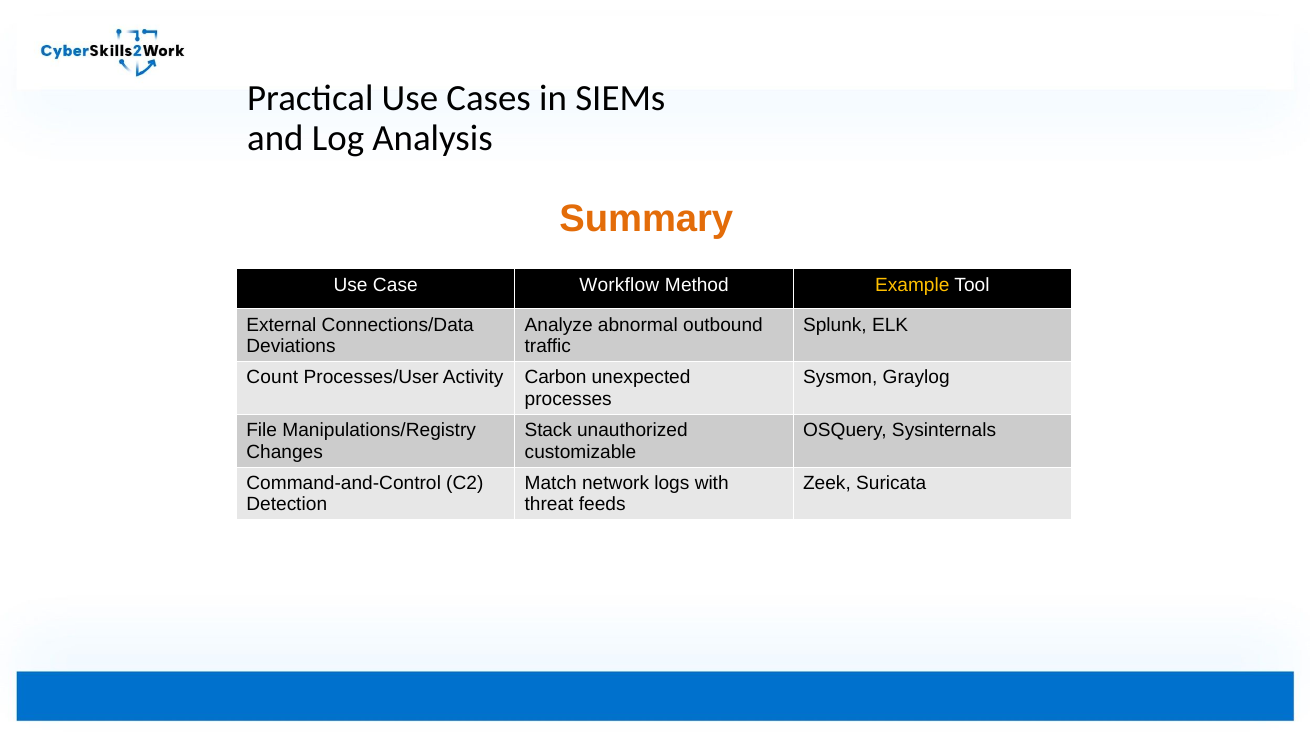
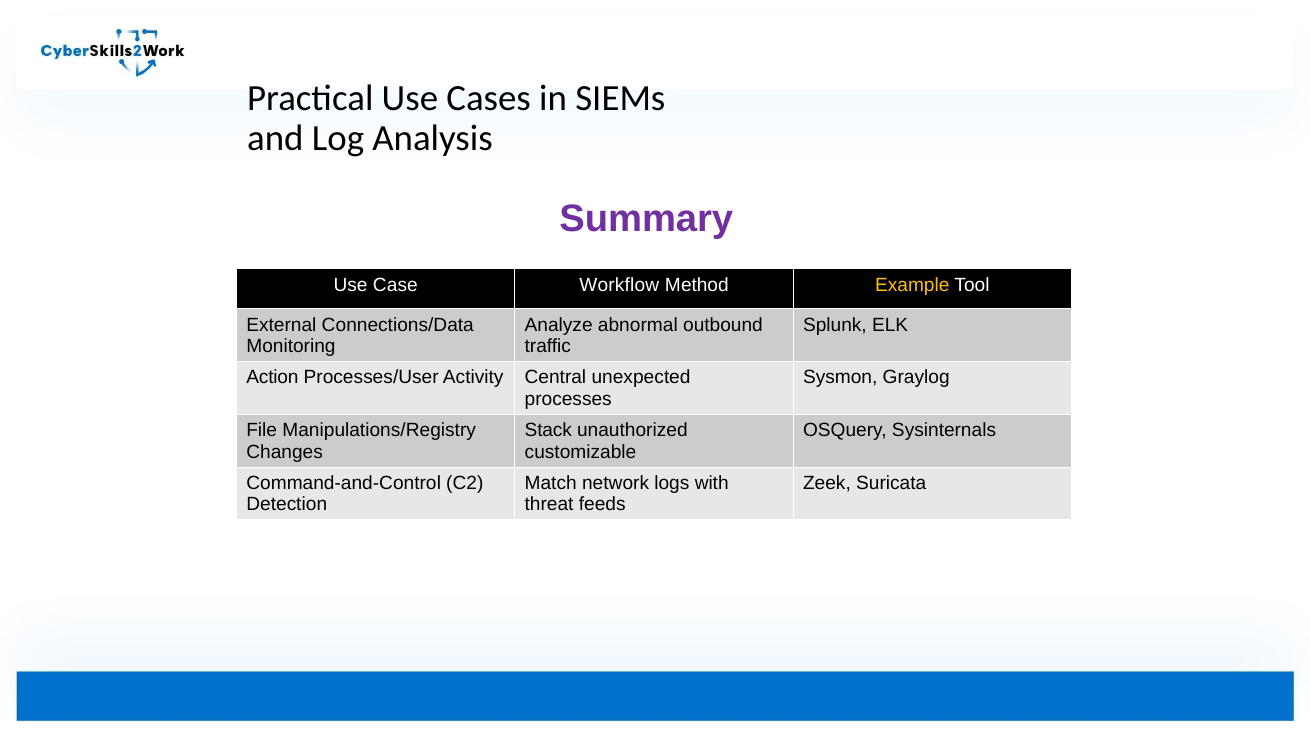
Summary colour: orange -> purple
Deviations: Deviations -> Monitoring
Count: Count -> Action
Carbon: Carbon -> Central
